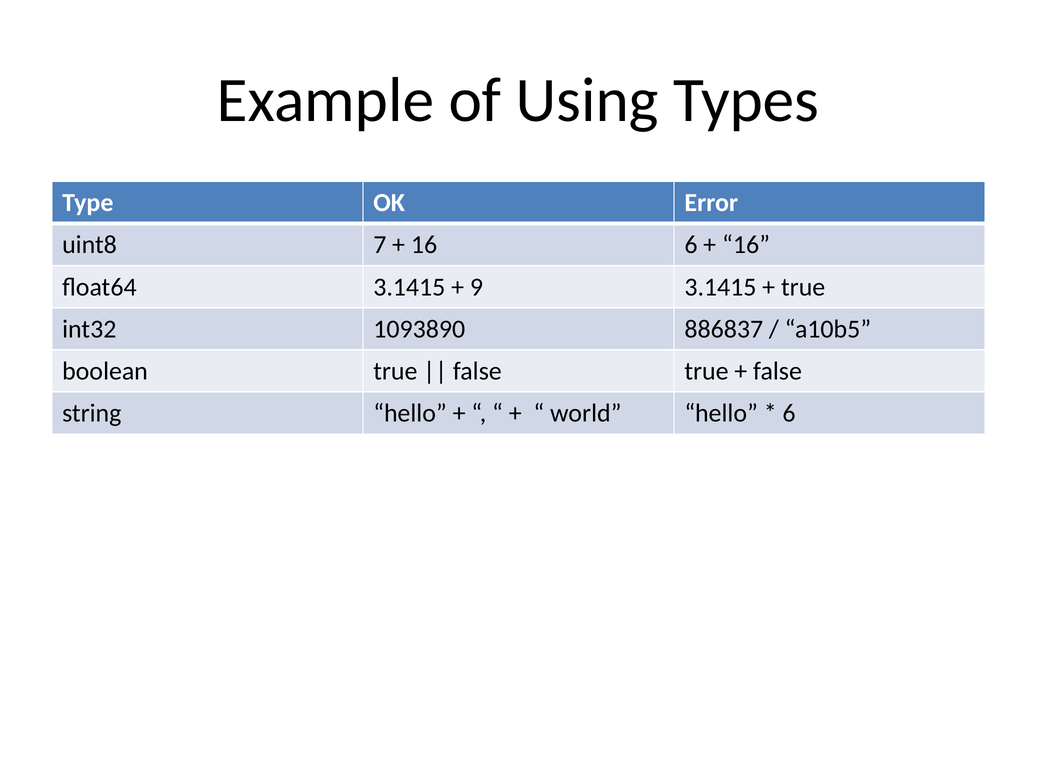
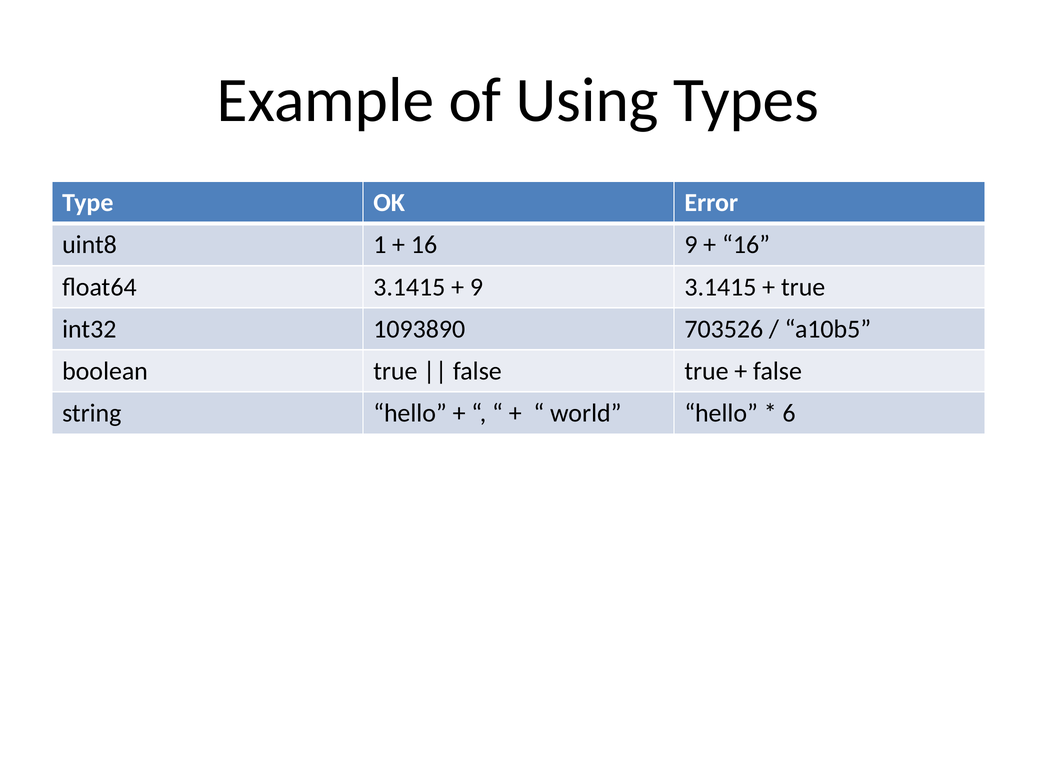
7: 7 -> 1
16 6: 6 -> 9
886837: 886837 -> 703526
